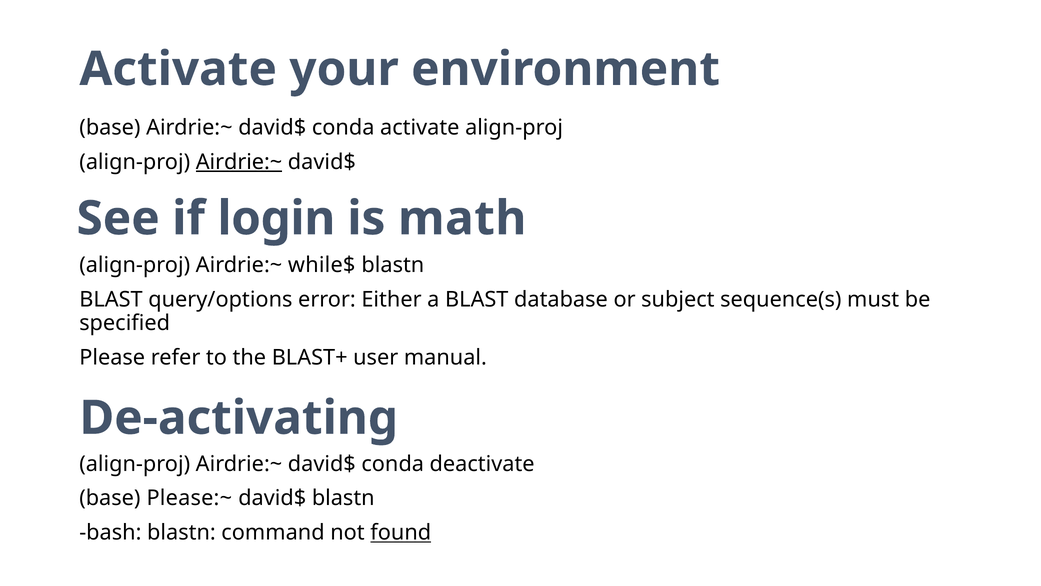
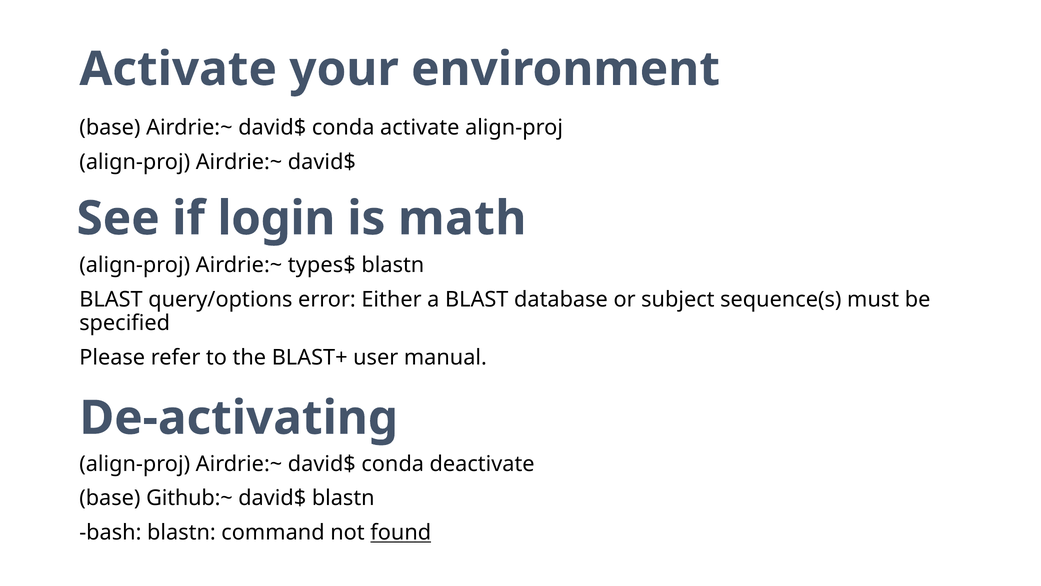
Airdrie:~ at (239, 162) underline: present -> none
while$: while$ -> types$
Please:~: Please:~ -> Github:~
